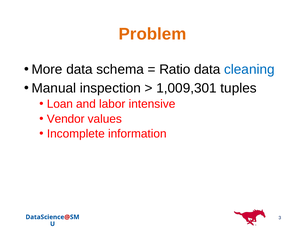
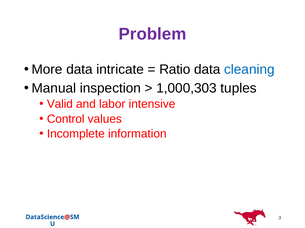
Problem colour: orange -> purple
schema: schema -> intricate
1,009,301: 1,009,301 -> 1,000,303
Loan: Loan -> Valid
Vendor: Vendor -> Control
